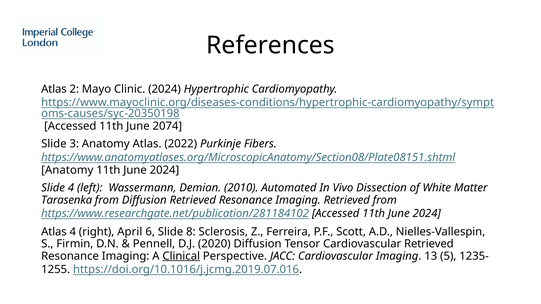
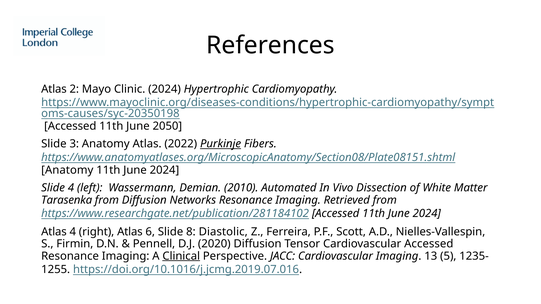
2074: 2074 -> 2050
Purkinje underline: none -> present
Diffusion Retrieved: Retrieved -> Networks
right April: April -> Atlas
Sclerosis: Sclerosis -> Diastolic
Cardiovascular Retrieved: Retrieved -> Accessed
